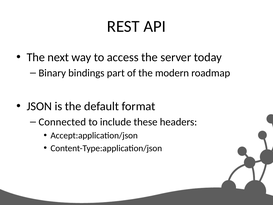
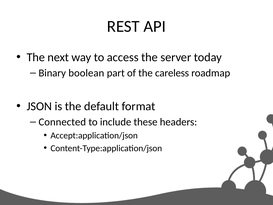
bindings: bindings -> boolean
modern: modern -> careless
